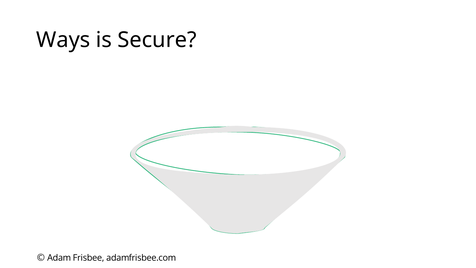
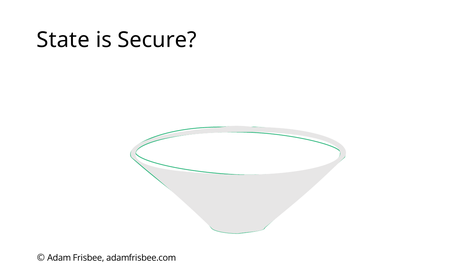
Ways: Ways -> State
